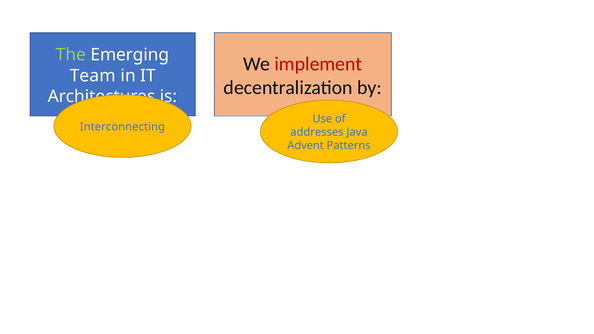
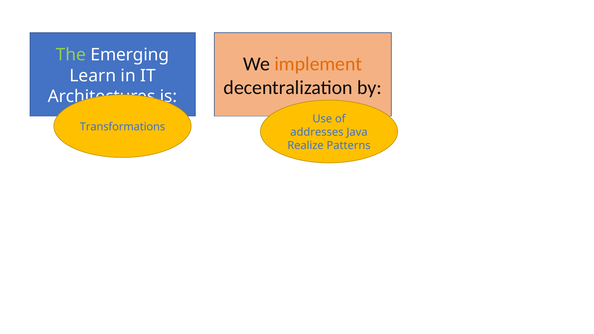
implement colour: red -> orange
Team: Team -> Learn
Interconnecting: Interconnecting -> Transformations
Advent: Advent -> Realize
